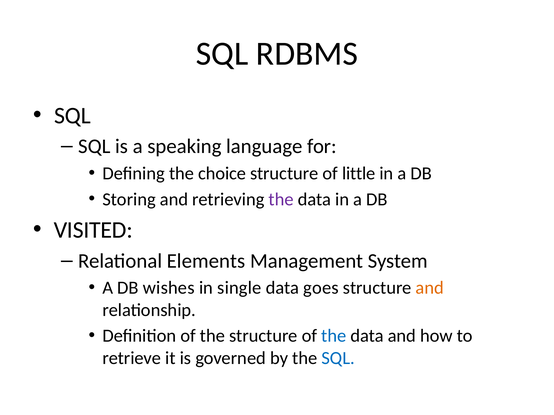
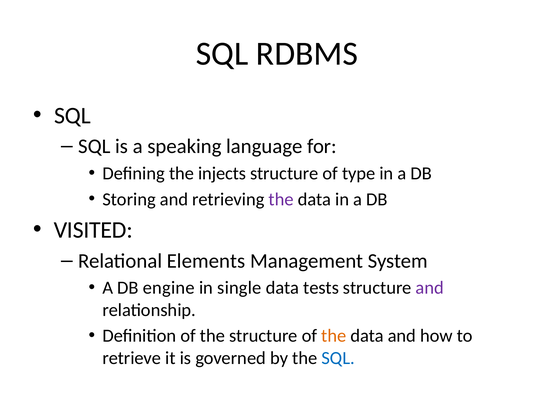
choice: choice -> injects
little: little -> type
wishes: wishes -> engine
goes: goes -> tests
and at (430, 288) colour: orange -> purple
the at (334, 336) colour: blue -> orange
